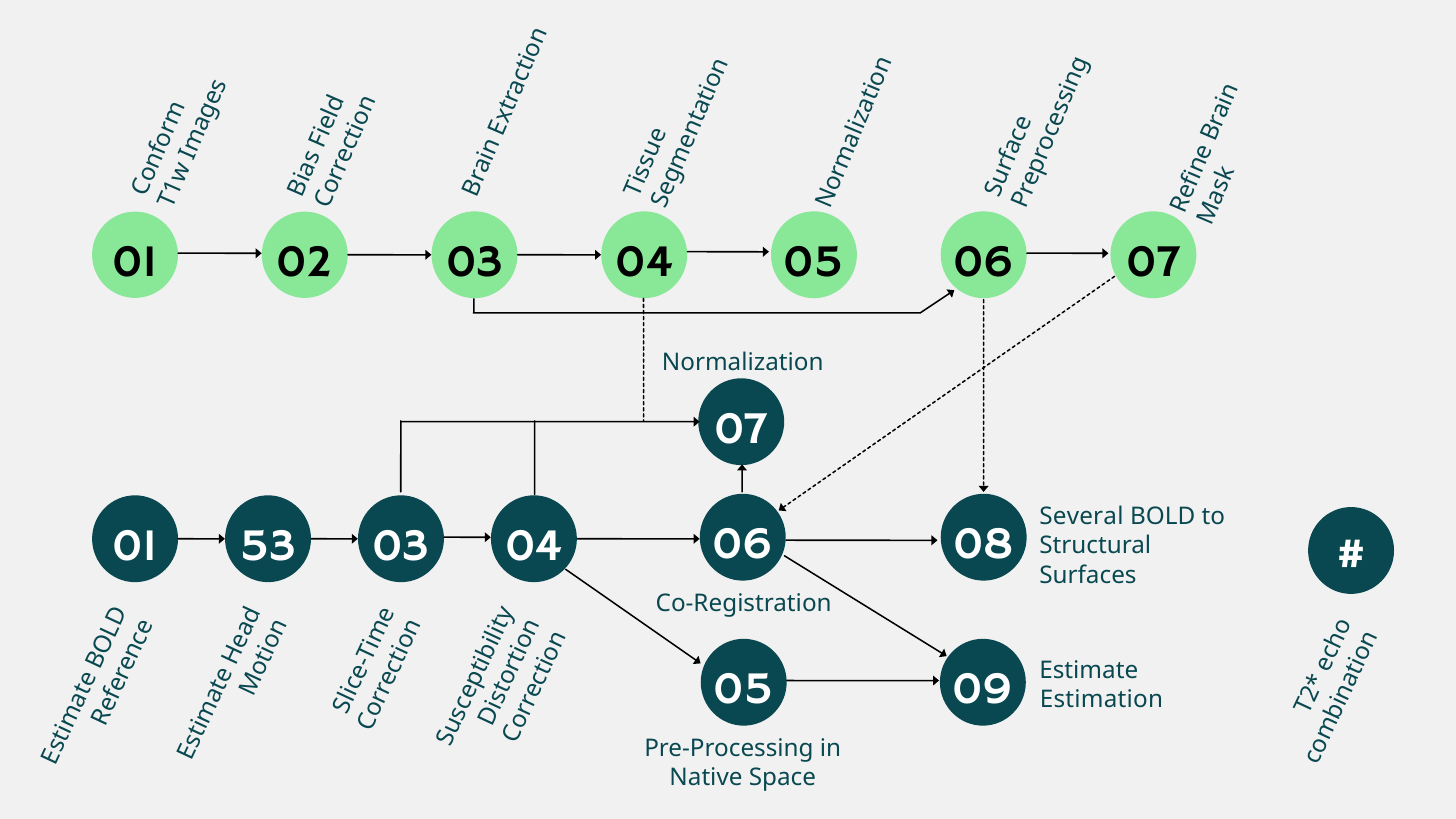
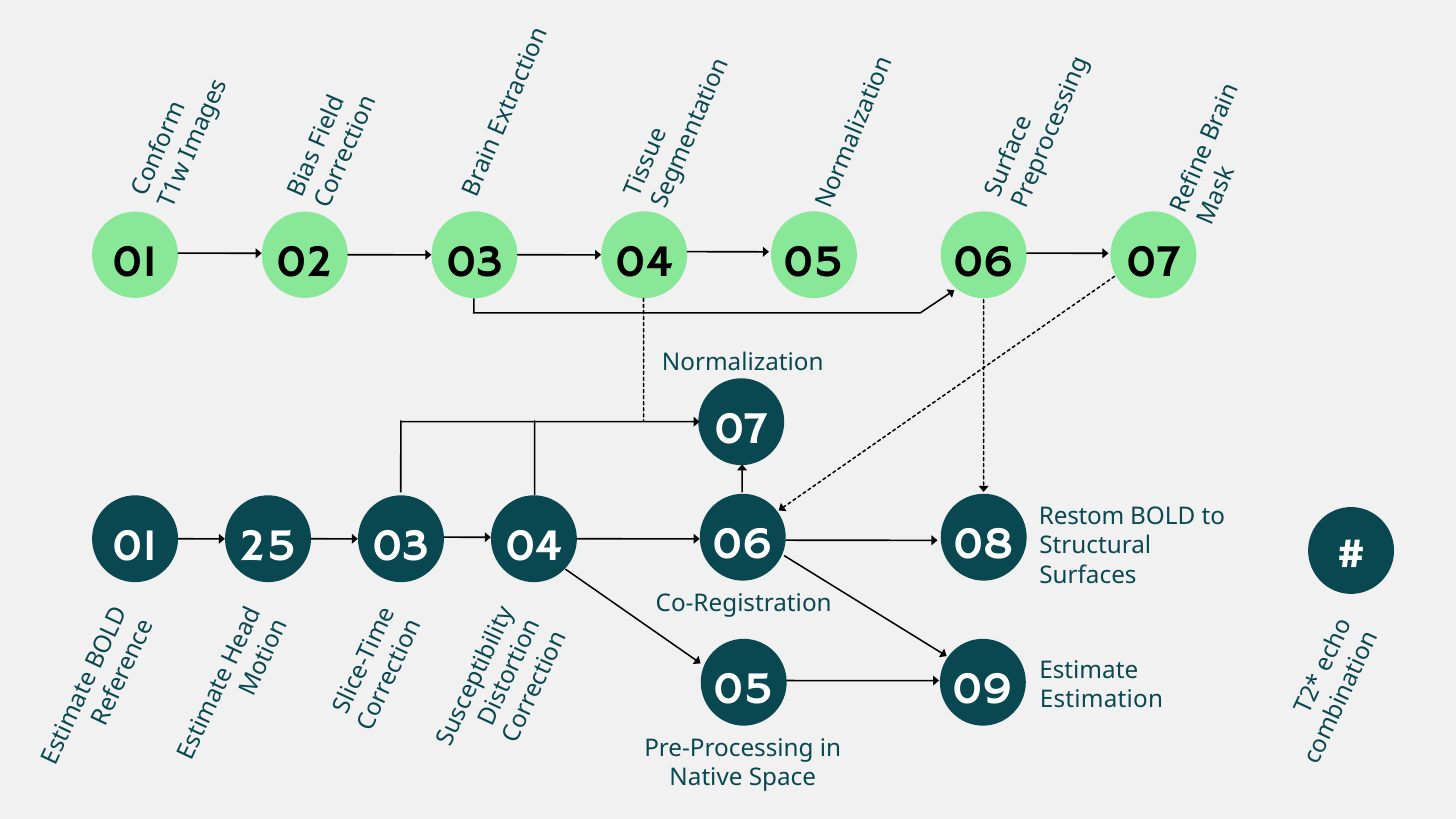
Several: Several -> Restom
53: 53 -> 25
